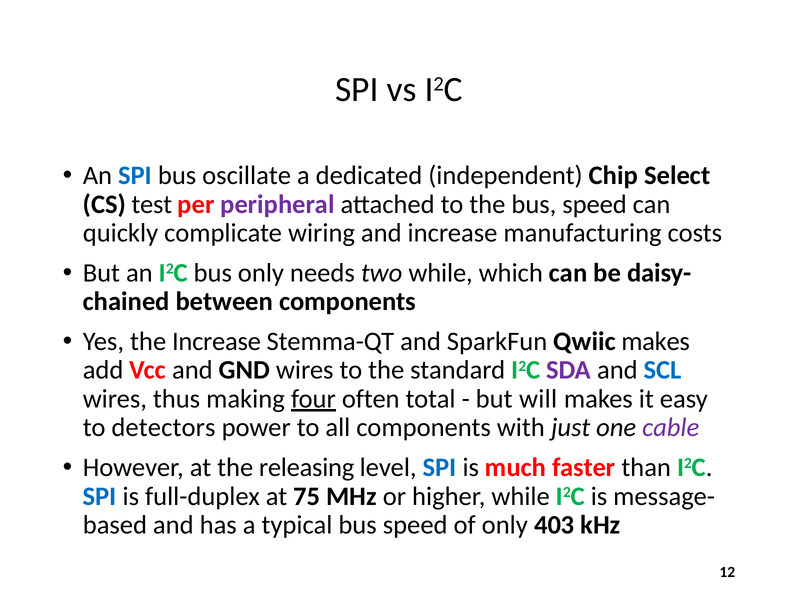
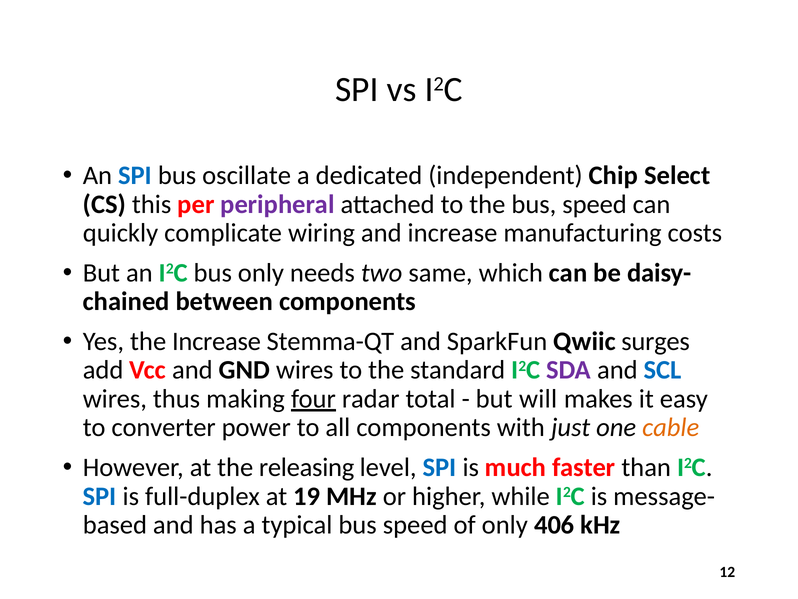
test: test -> this
two while: while -> same
Qwiic makes: makes -> surges
often: often -> radar
detectors: detectors -> converter
cable colour: purple -> orange
75: 75 -> 19
403: 403 -> 406
